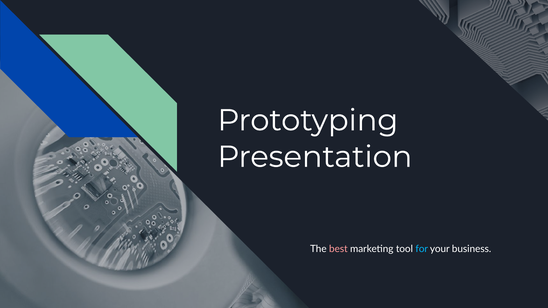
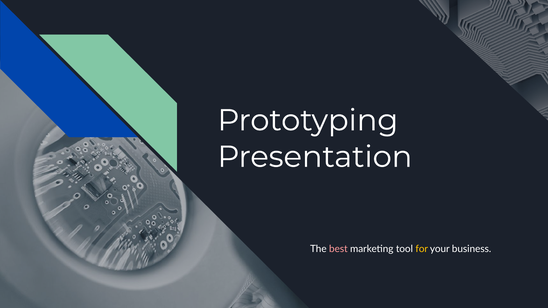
for colour: light blue -> yellow
